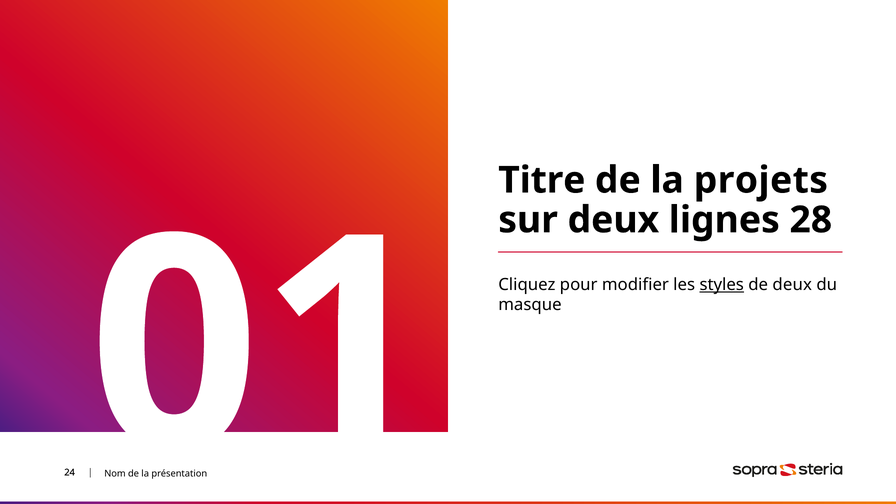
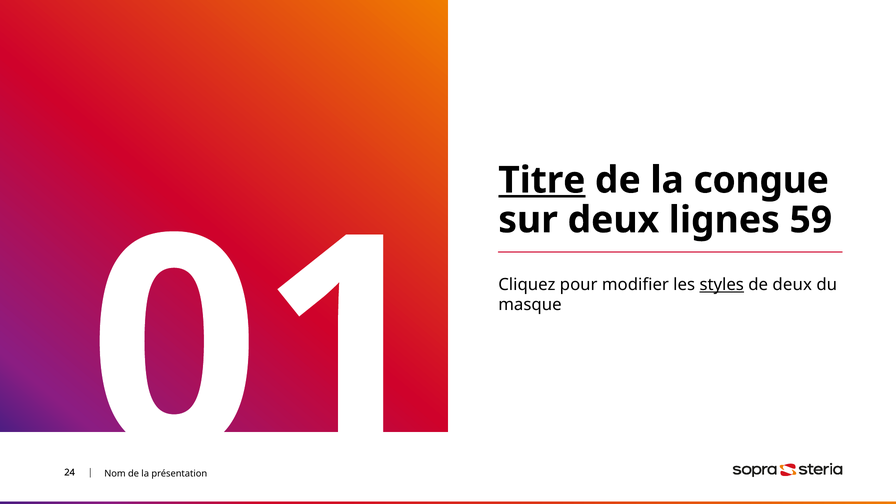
Titre underline: none -> present
projets: projets -> congue
28: 28 -> 59
